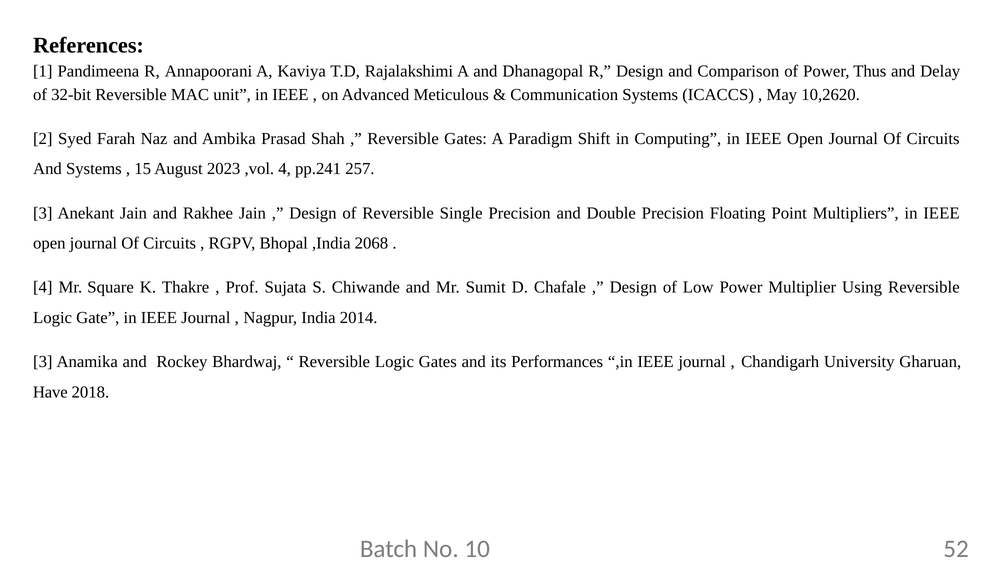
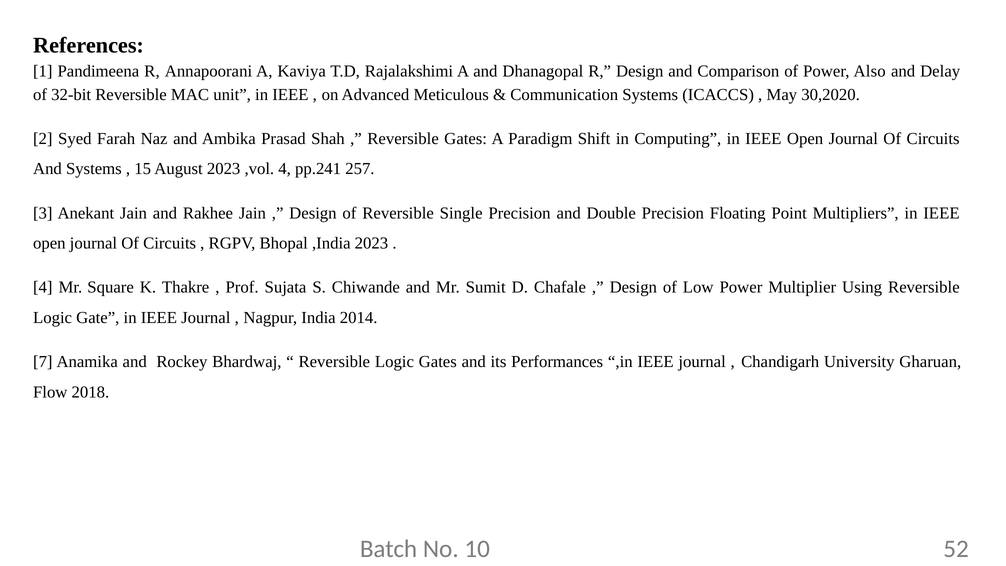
Thus: Thus -> Also
10,2620: 10,2620 -> 30,2020
,India 2068: 2068 -> 2023
3 at (43, 362): 3 -> 7
Have: Have -> Flow
